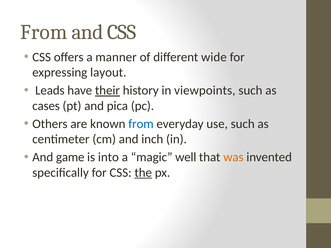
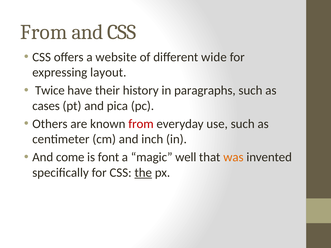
manner: manner -> website
Leads: Leads -> Twice
their underline: present -> none
viewpoints: viewpoints -> paragraphs
from at (141, 124) colour: blue -> red
game: game -> come
into: into -> font
